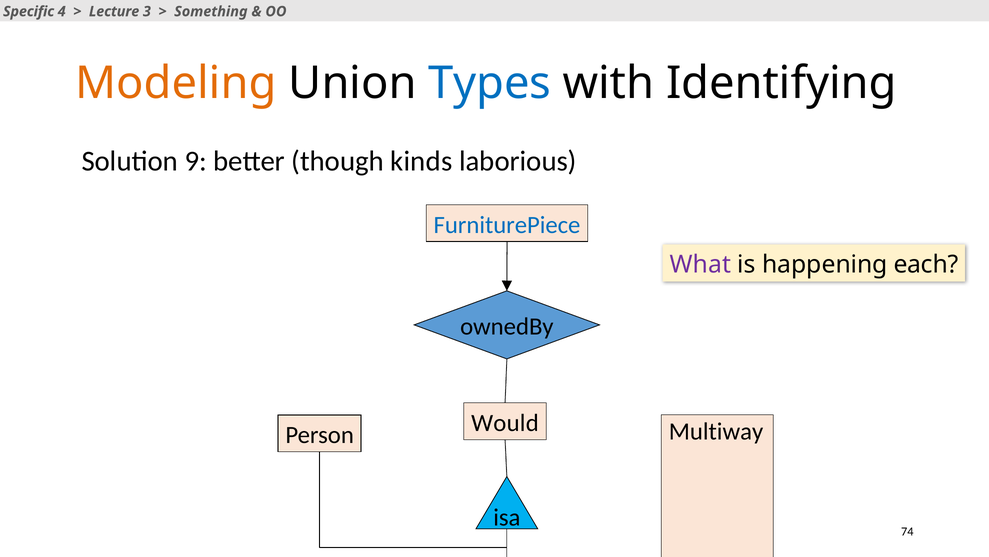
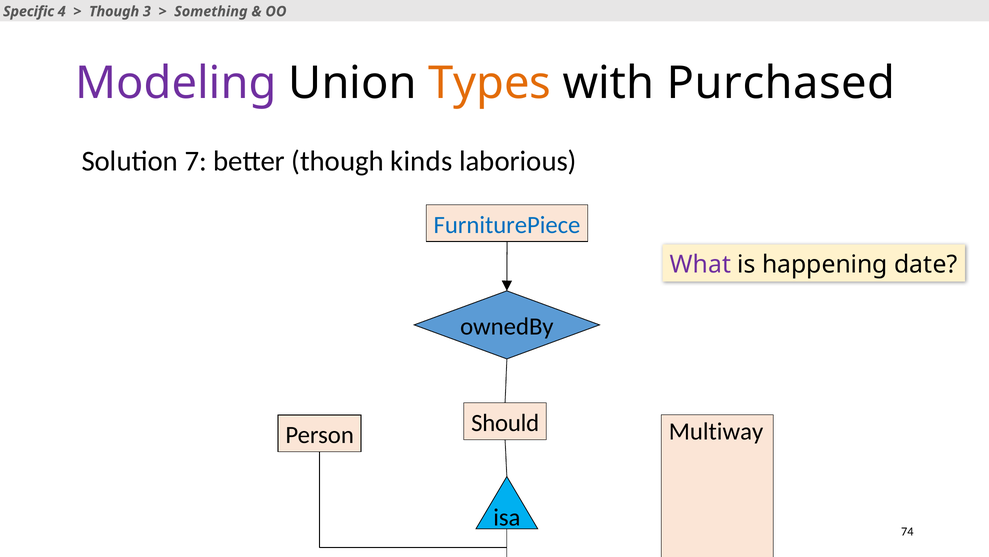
Lecture at (114, 11): Lecture -> Though
Modeling colour: orange -> purple
Types colour: blue -> orange
Identifying: Identifying -> Purchased
9: 9 -> 7
each: each -> date
Would: Would -> Should
